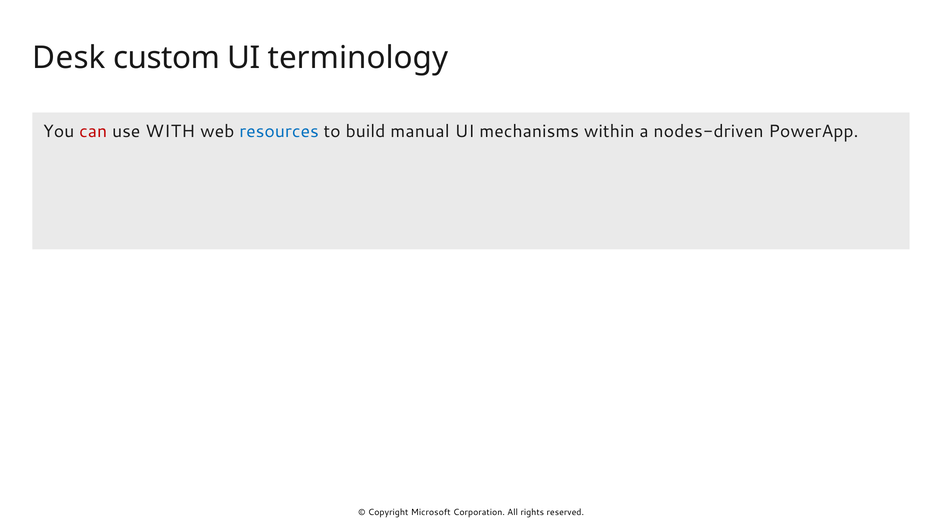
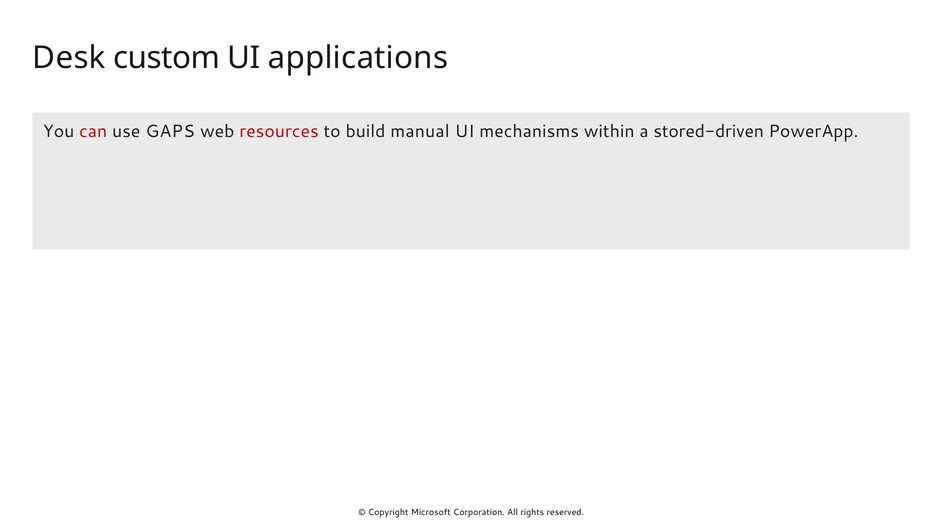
terminology: terminology -> applications
WITH: WITH -> GAPS
resources colour: blue -> red
nodes-driven: nodes-driven -> stored-driven
